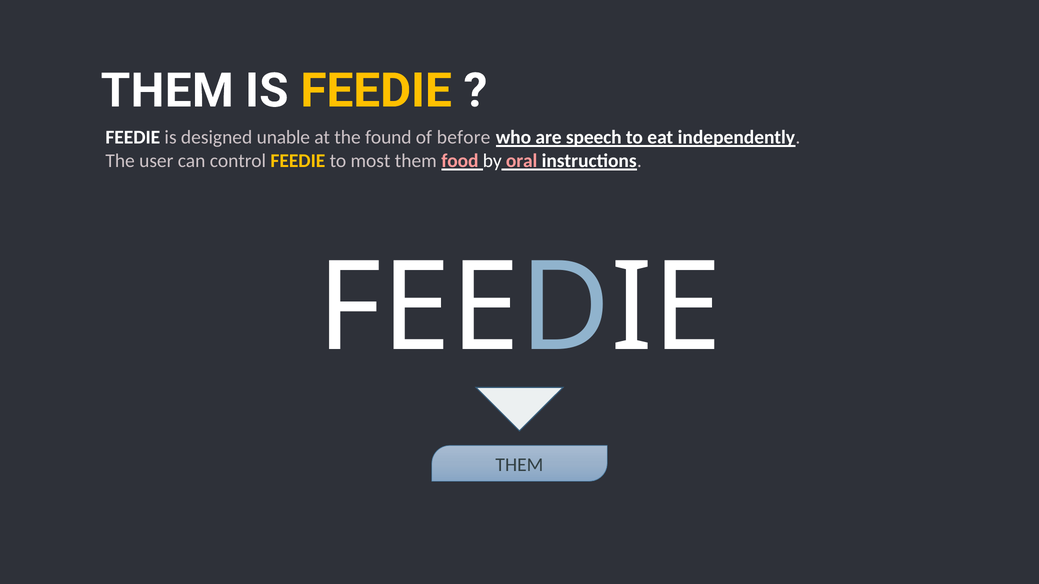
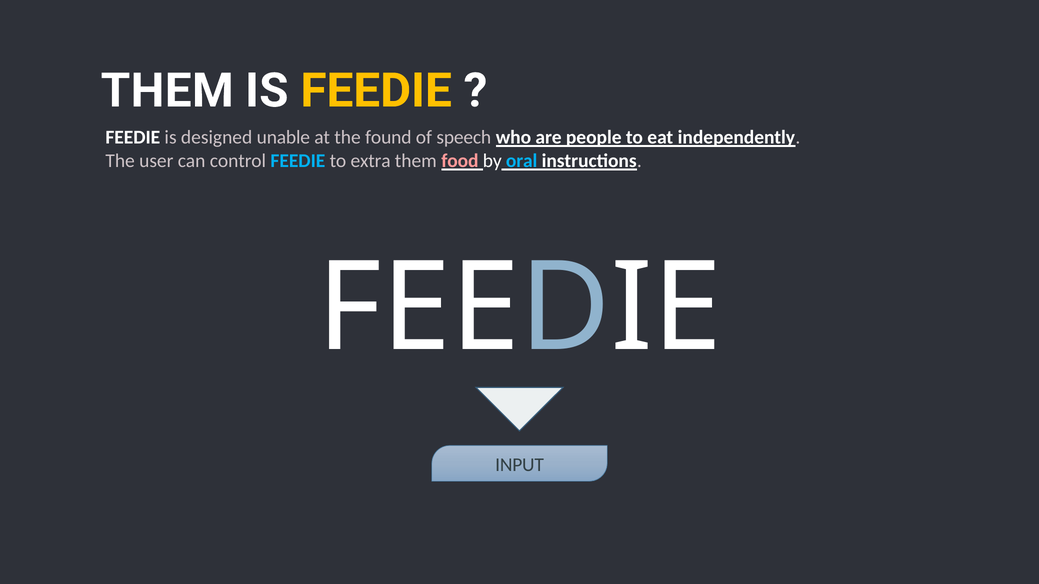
before: before -> speech
speech: speech -> people
FEEDIE at (298, 161) colour: yellow -> light blue
most: most -> extra
oral colour: pink -> light blue
THEM at (519, 465): THEM -> INPUT
